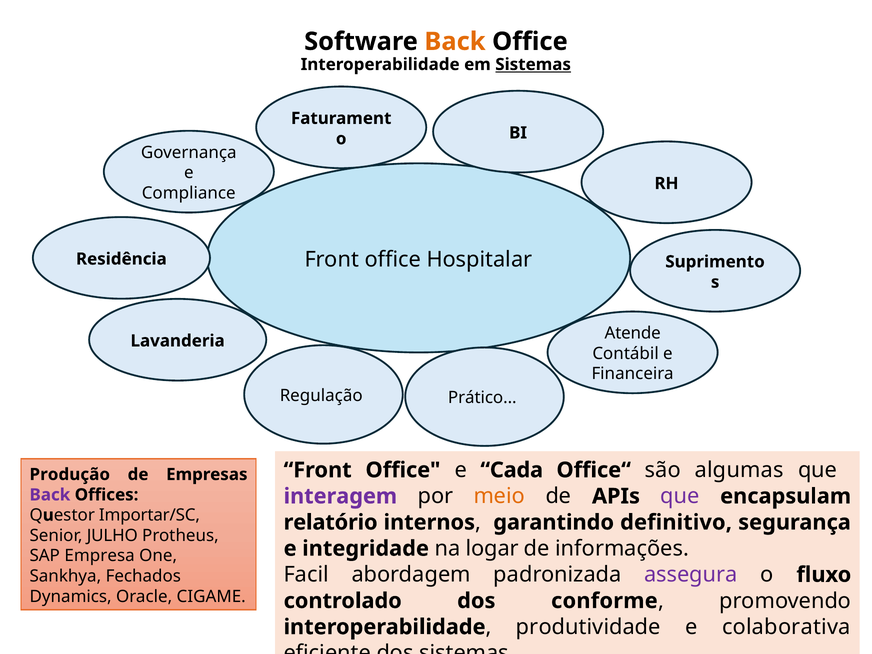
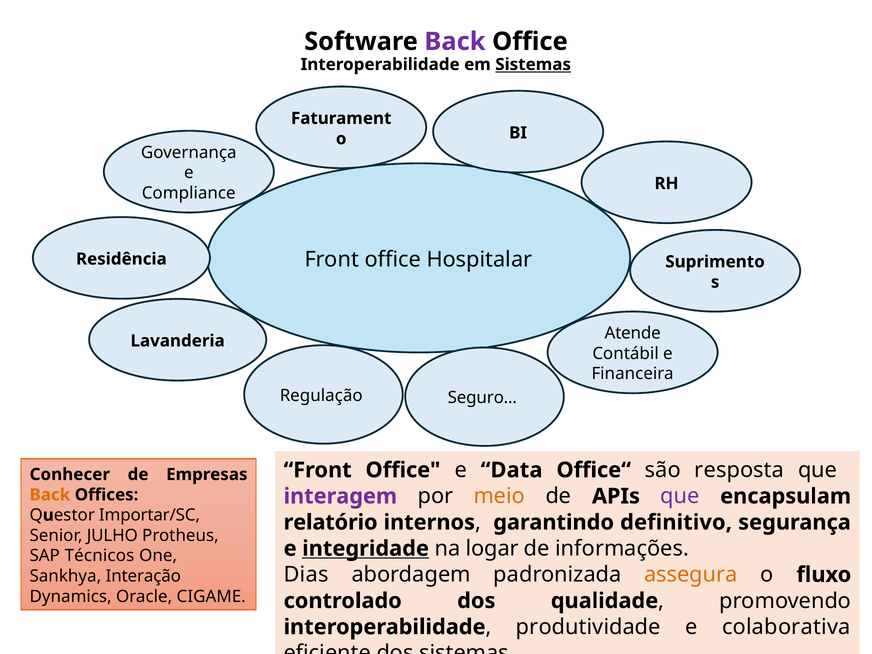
Back at (455, 42) colour: orange -> purple
Prático: Prático -> Seguro
Cada: Cada -> Data
algumas: algumas -> resposta
Produção: Produção -> Conhecer
Back at (50, 495) colour: purple -> orange
integridade underline: none -> present
Empresa: Empresa -> Técnicos
Facil: Facil -> Dias
assegura colour: purple -> orange
Fechados: Fechados -> Interação
conforme: conforme -> qualidade
